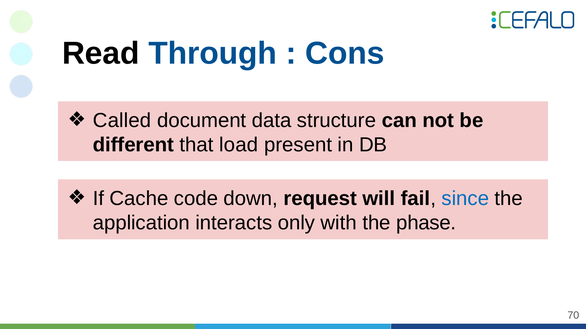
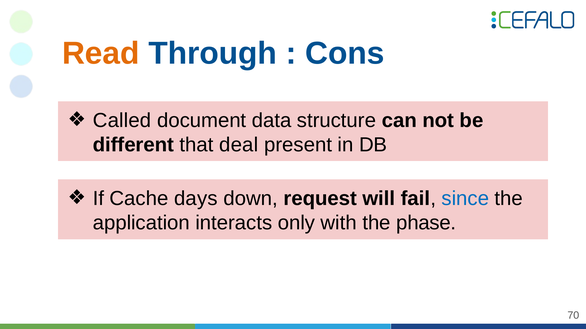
Read colour: black -> orange
load: load -> deal
code: code -> days
